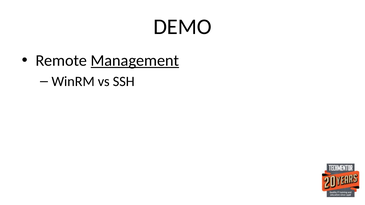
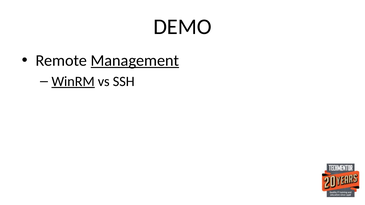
WinRM underline: none -> present
